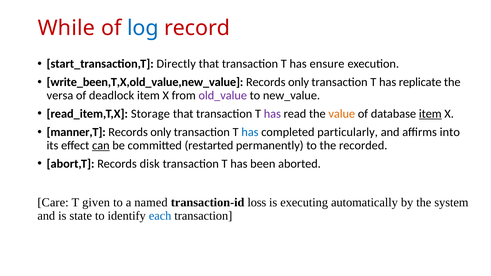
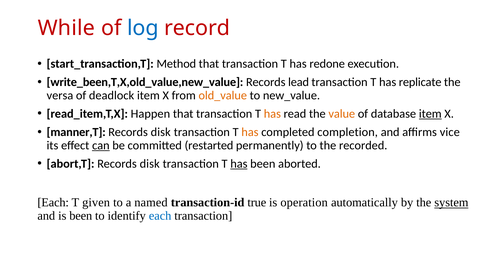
Directly: Directly -> Method
ensure: ensure -> redone
only at (299, 82): only -> lead
old_value colour: purple -> orange
Storage: Storage -> Happen
has at (272, 114) colour: purple -> orange
only at (161, 132): only -> disk
has at (250, 132) colour: blue -> orange
particularly: particularly -> completion
into: into -> vice
has at (239, 164) underline: none -> present
Care at (53, 203): Care -> Each
loss: loss -> true
executing: executing -> operation
system underline: none -> present
is state: state -> been
